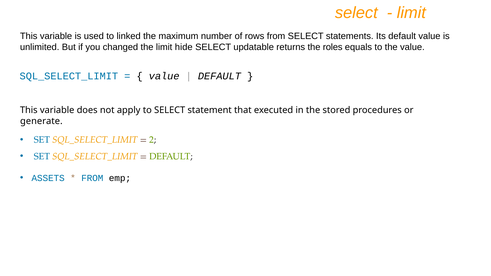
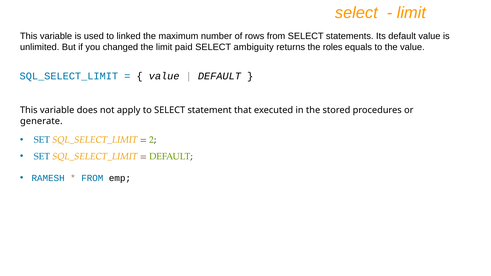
hide: hide -> paid
updatable: updatable -> ambiguity
ASSETS: ASSETS -> RAMESH
